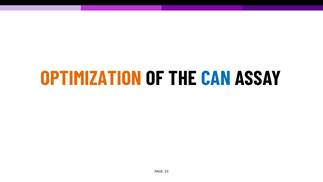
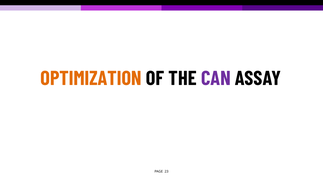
CAN colour: blue -> purple
